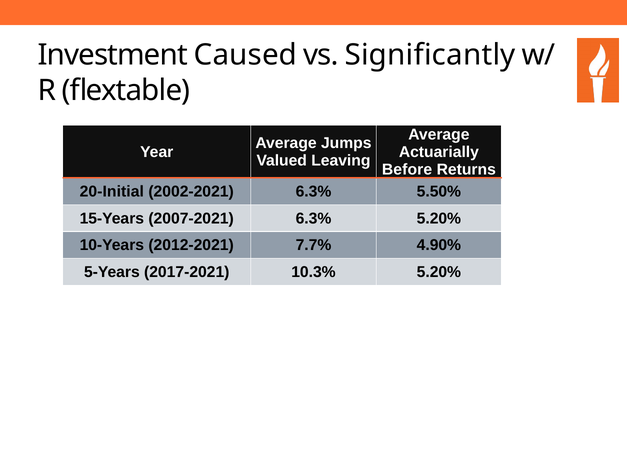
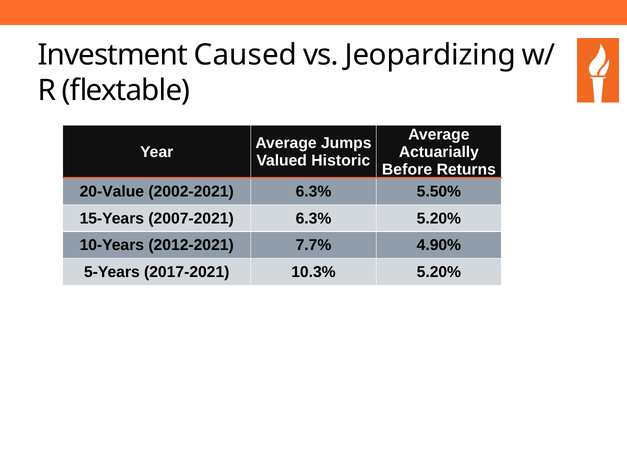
Significantly: Significantly -> Jeopardizing
Leaving: Leaving -> Historic
20-Initial: 20-Initial -> 20-Value
